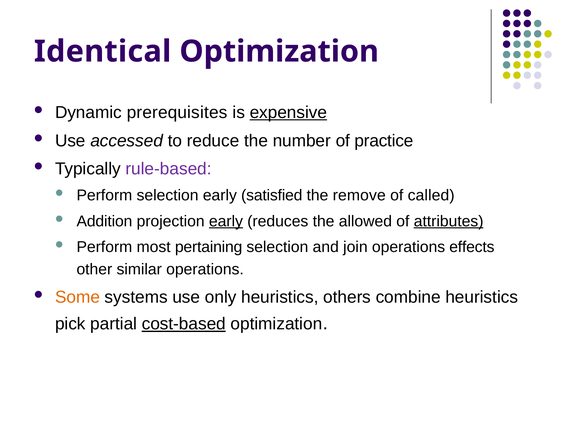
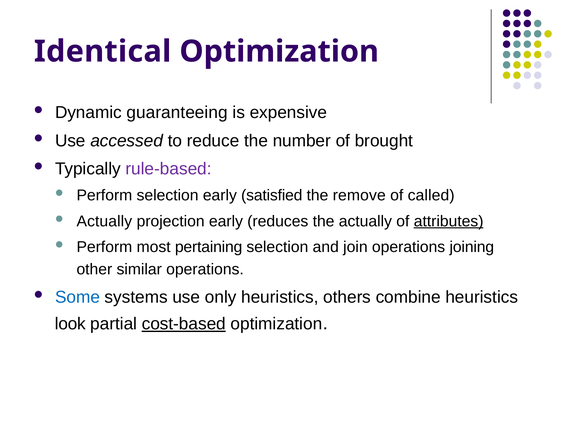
prerequisites: prerequisites -> guaranteeing
expensive underline: present -> none
practice: practice -> brought
Addition at (104, 221): Addition -> Actually
early at (226, 221) underline: present -> none
the allowed: allowed -> actually
effects: effects -> joining
Some colour: orange -> blue
pick: pick -> look
